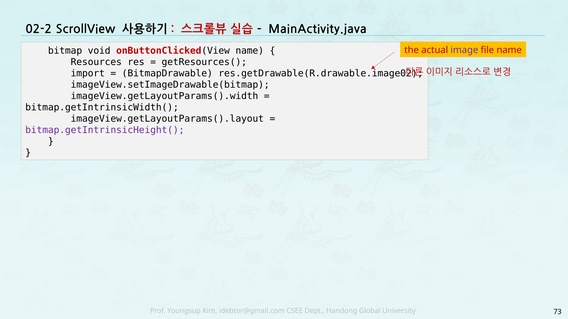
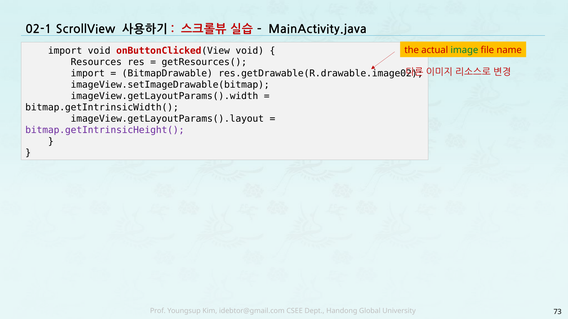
02-2: 02-2 -> 02-1
bitmap at (65, 51): bitmap -> import
onButtonClicked(View name: name -> void
image colour: purple -> green
